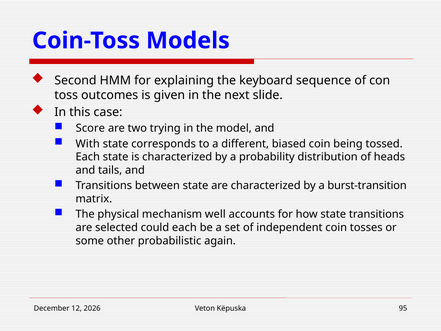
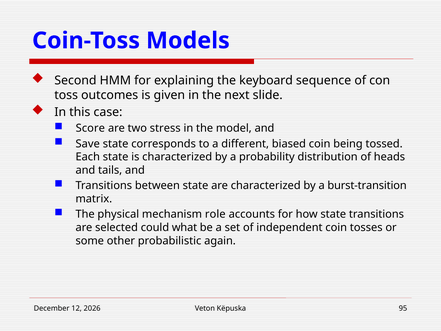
trying: trying -> stress
With: With -> Save
well: well -> role
could each: each -> what
